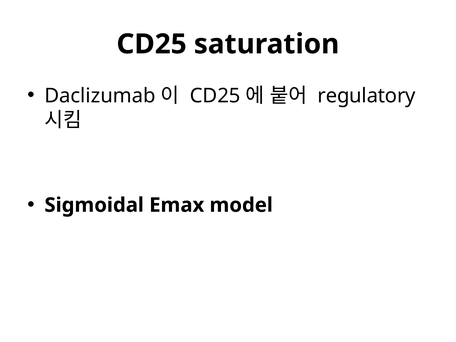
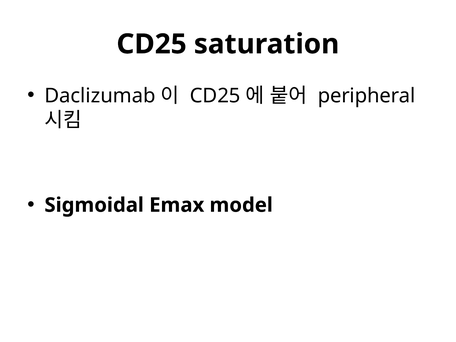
regulatory: regulatory -> peripheral
